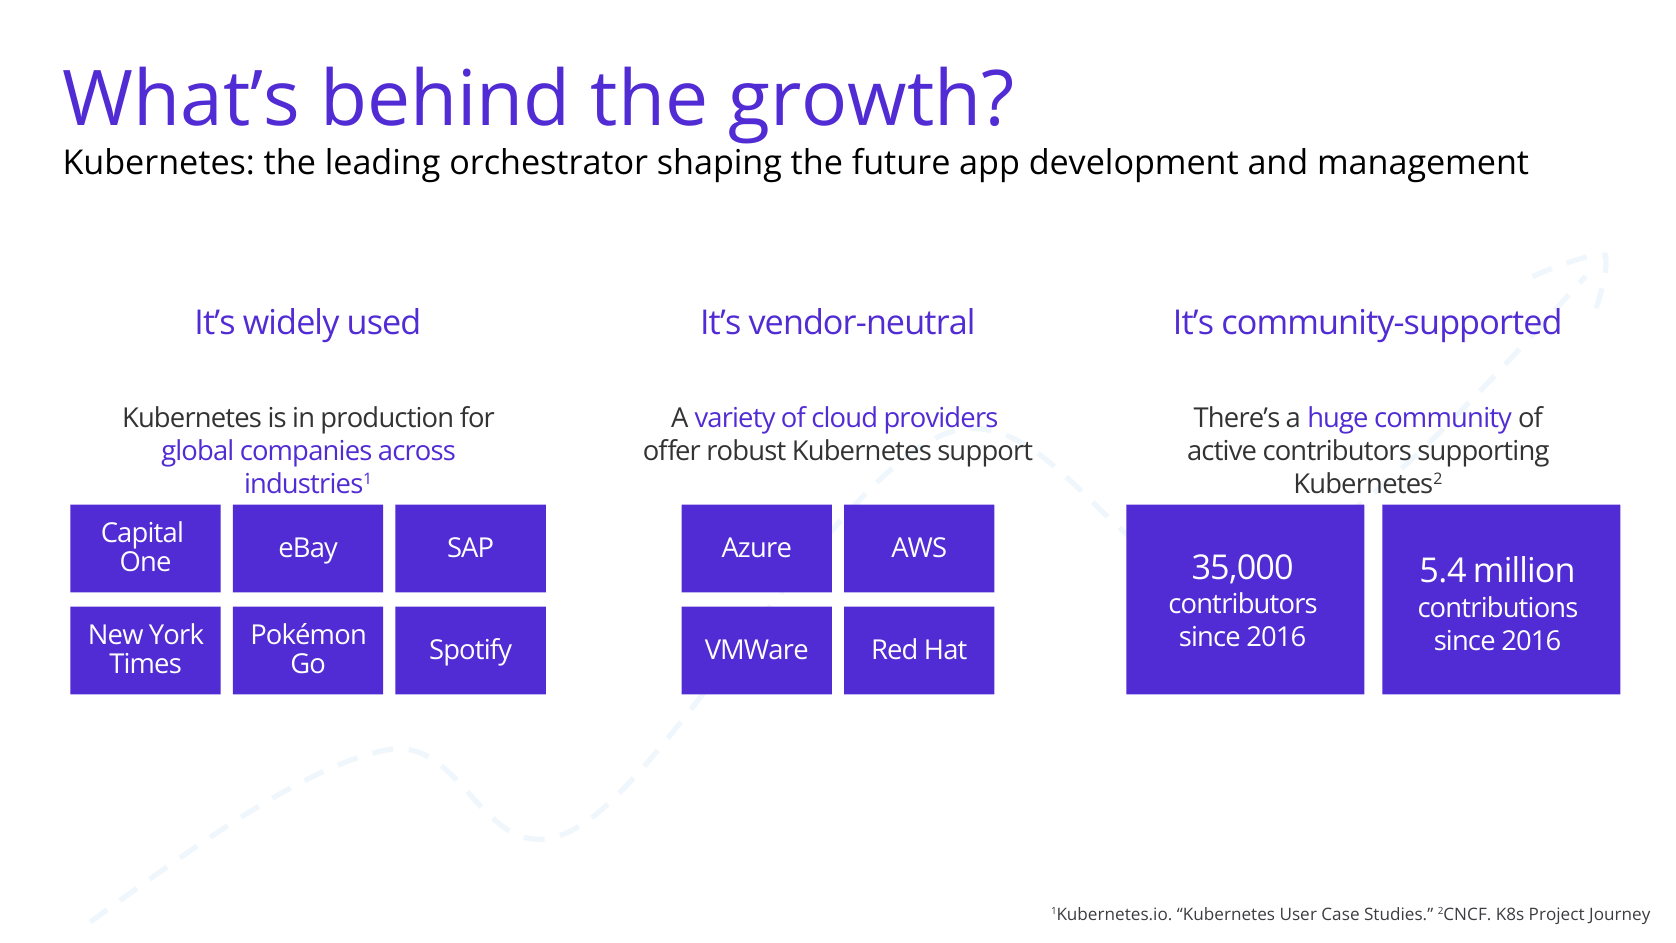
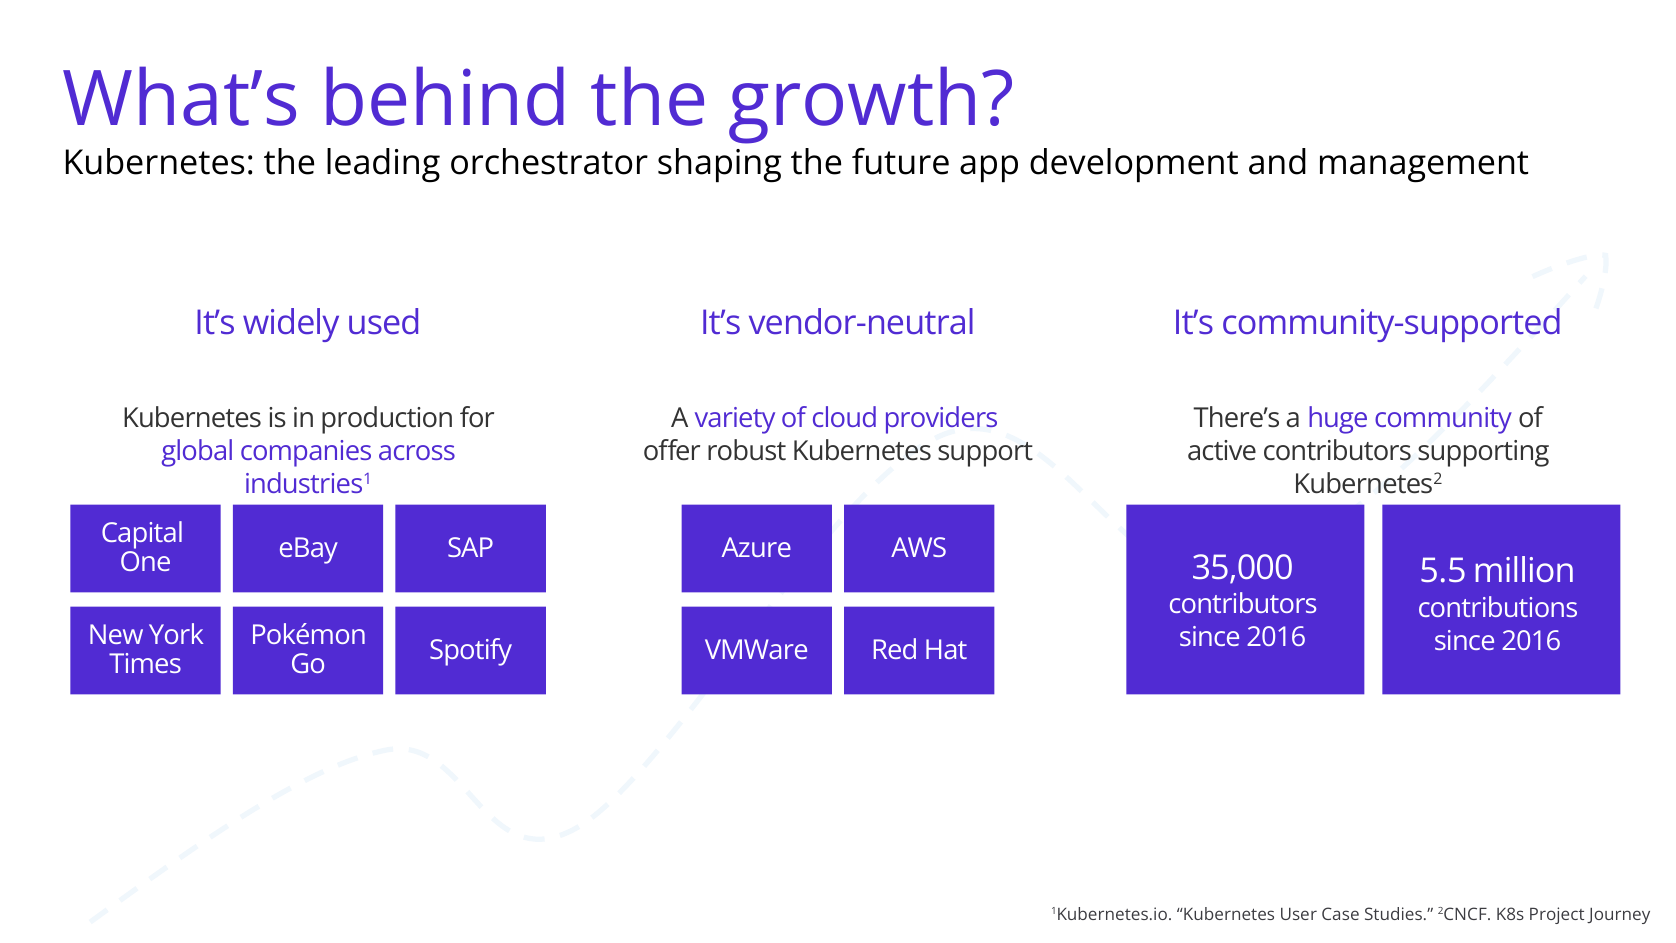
5.4: 5.4 -> 5.5
